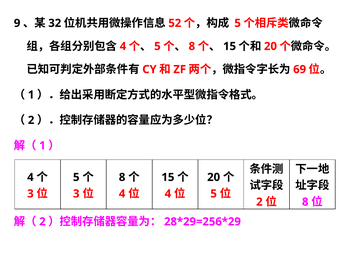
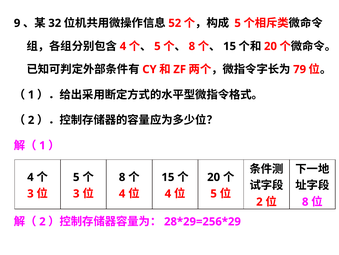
69: 69 -> 79
